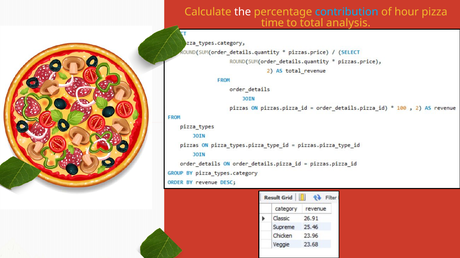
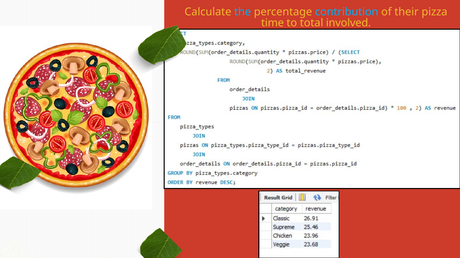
the colour: white -> light blue
hour: hour -> their
analysis: analysis -> involved
